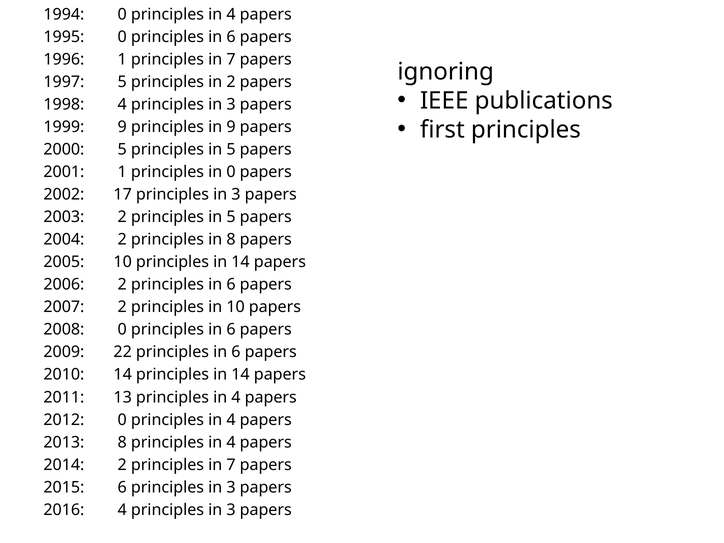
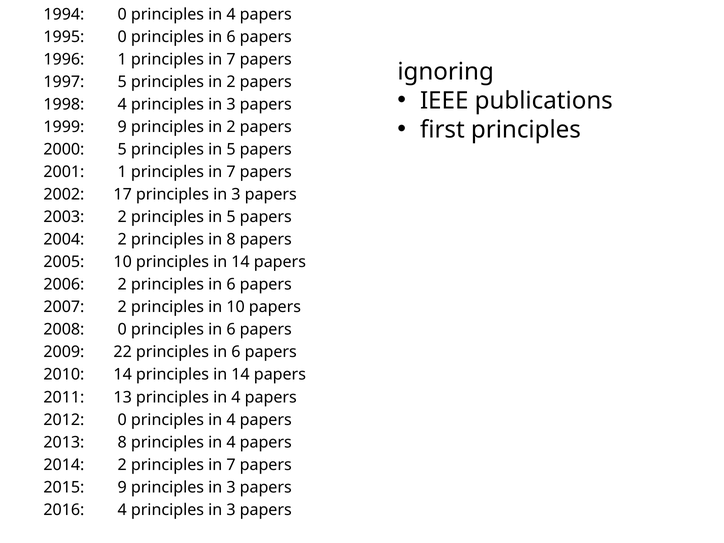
9 principles in 9: 9 -> 2
0 at (231, 172): 0 -> 7
2015 6: 6 -> 9
